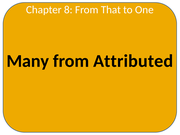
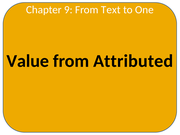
8: 8 -> 9
That: That -> Text
Many: Many -> Value
